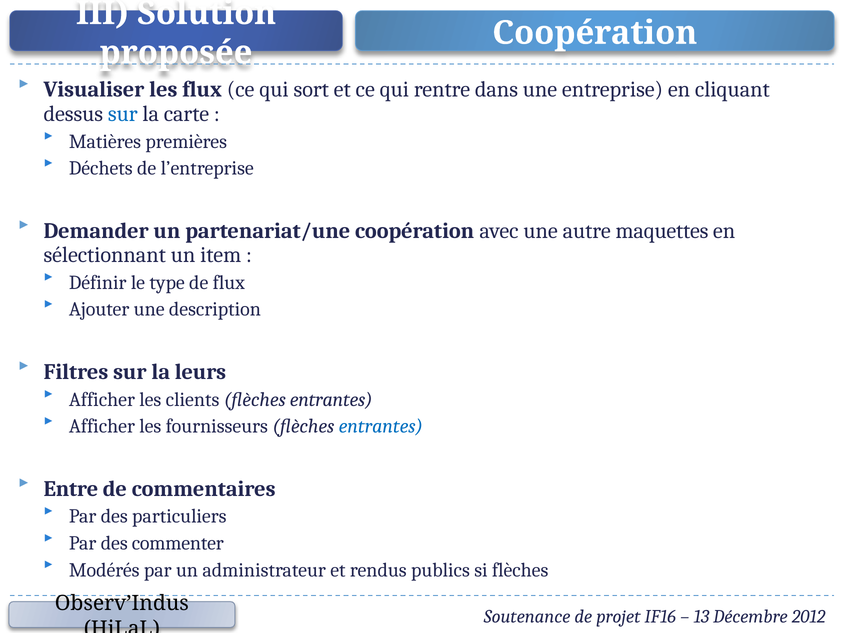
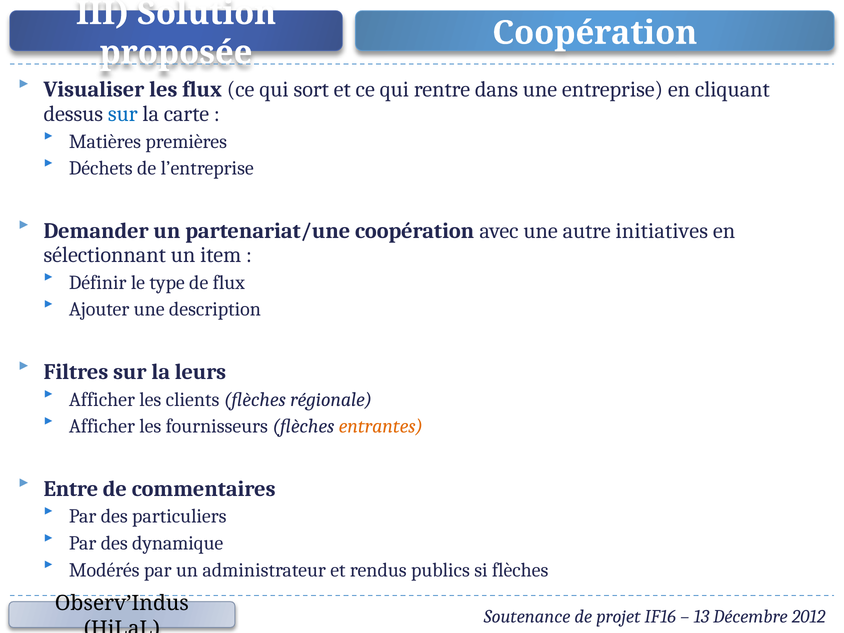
maquettes: maquettes -> initiatives
clients flèches entrantes: entrantes -> régionale
entrantes at (381, 426) colour: blue -> orange
commenter: commenter -> dynamique
